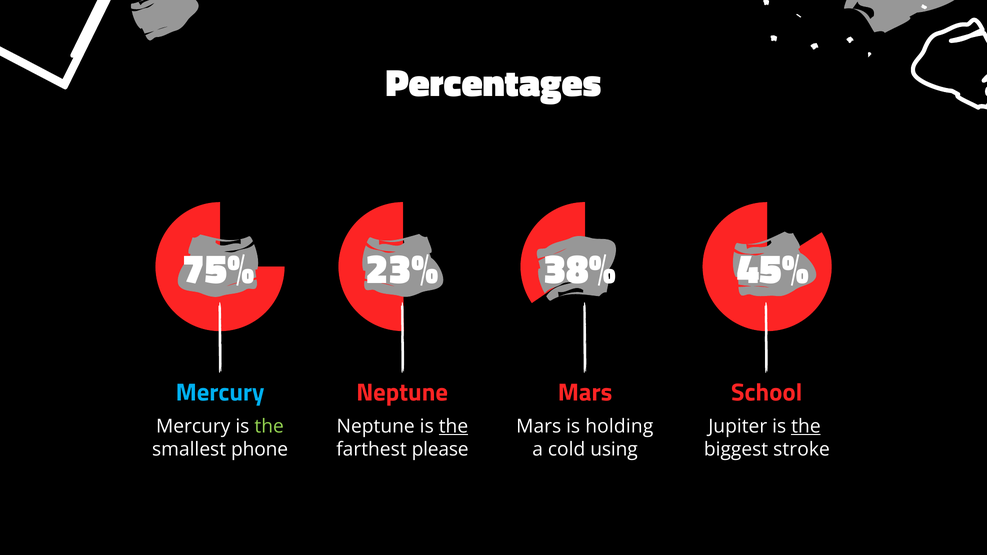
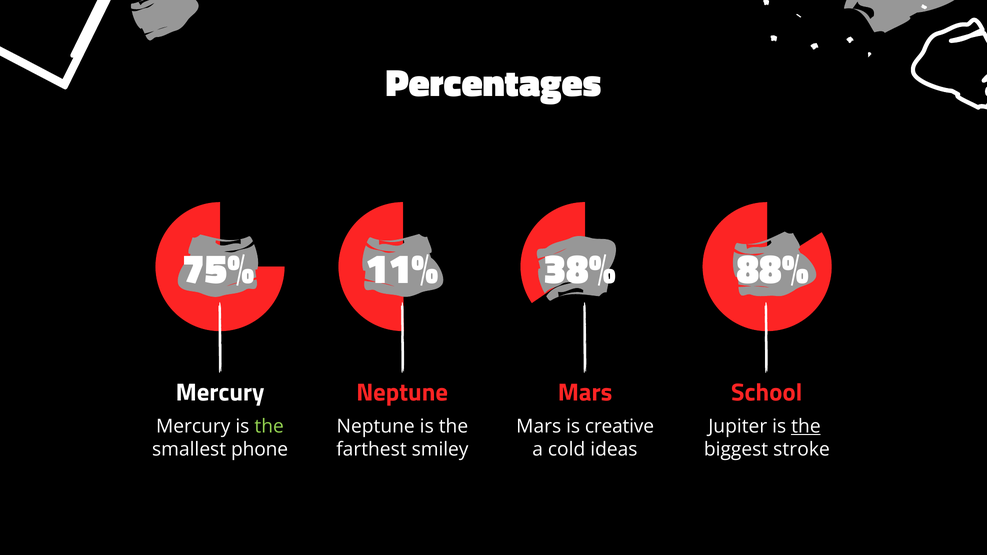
23%: 23% -> 11%
45%: 45% -> 88%
Mercury at (220, 393) colour: light blue -> white
the at (453, 426) underline: present -> none
holding: holding -> creative
please: please -> smiley
using: using -> ideas
